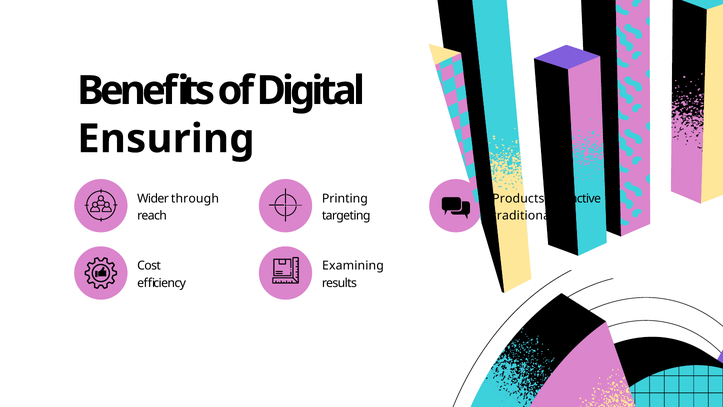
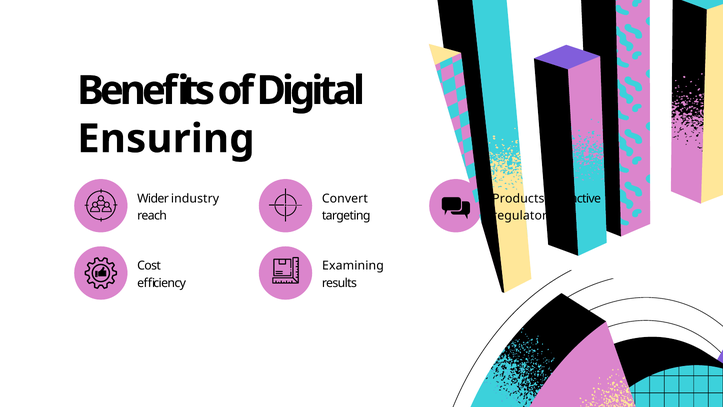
through: through -> industry
Printing: Printing -> Convert
traditional: traditional -> regulatory
